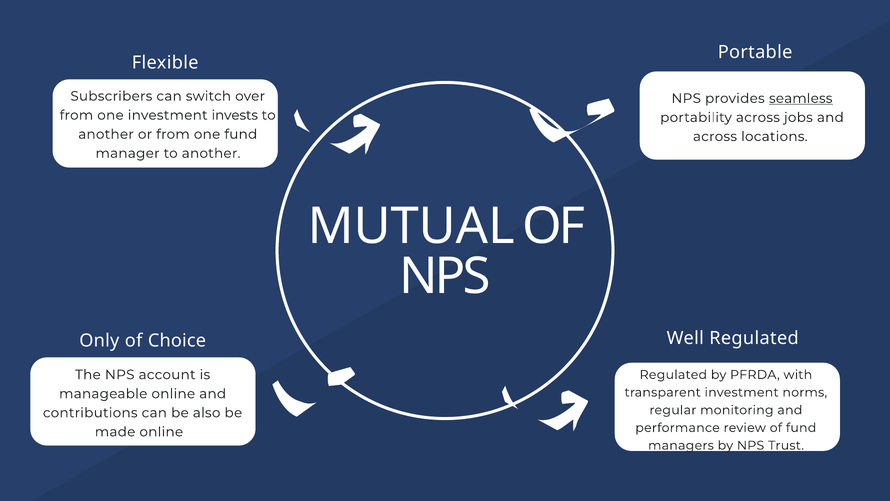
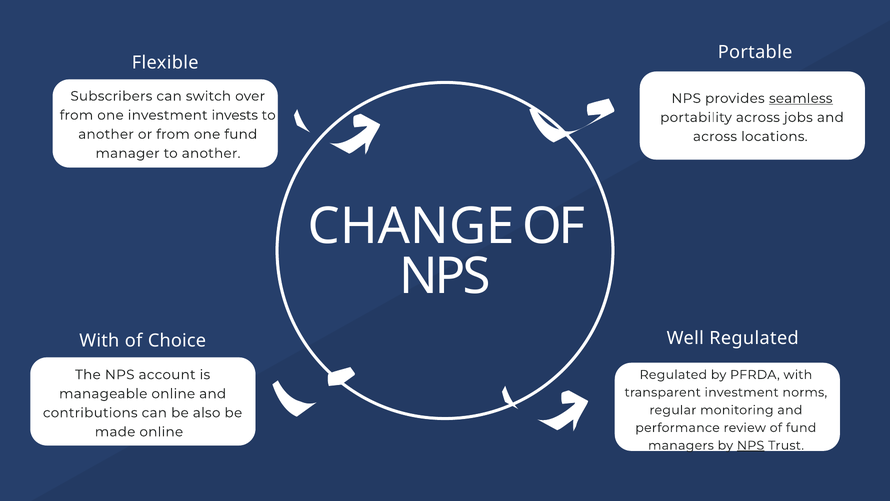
MUTUAL: MUTUAL -> CHANGE
Only at (99, 340): Only -> With
NPS at (751, 445) underline: none -> present
